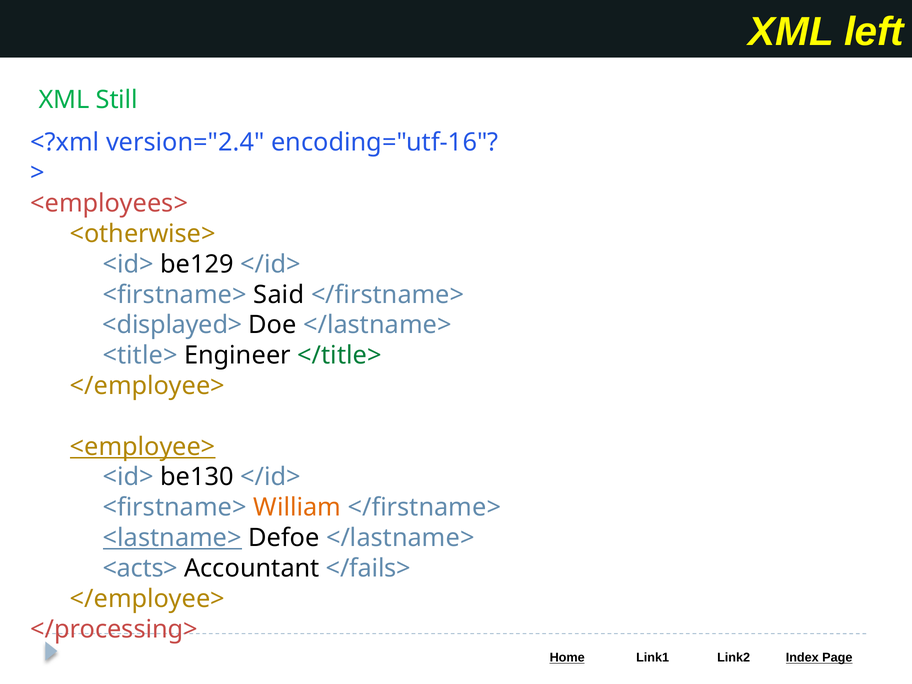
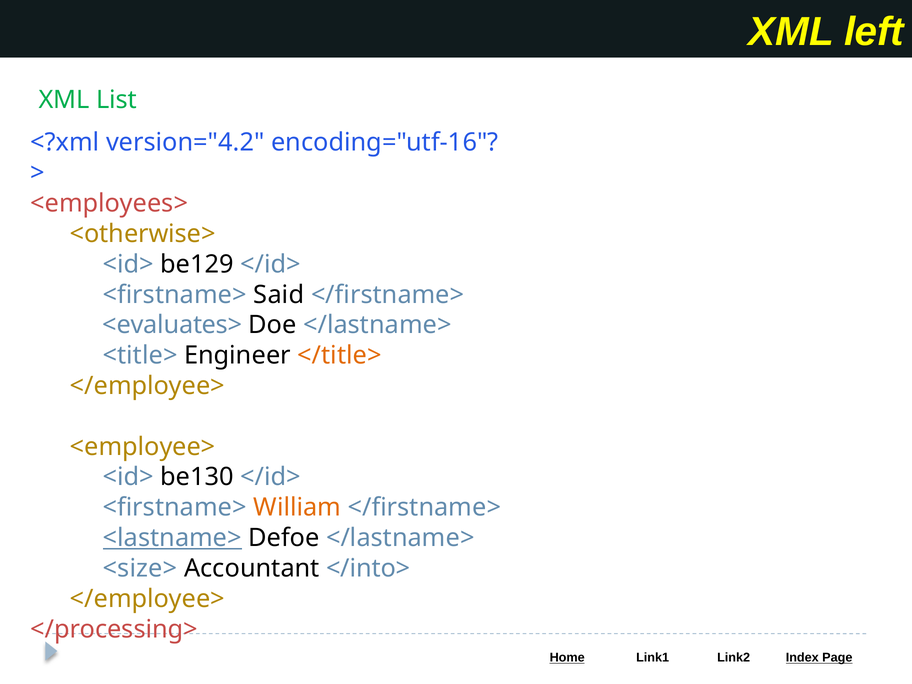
Still: Still -> List
version="2.4: version="2.4 -> version="4.2
<displayed>: <displayed> -> <evaluates>
</title> colour: green -> orange
<employee> underline: present -> none
<acts>: <acts> -> <size>
</fails>: </fails> -> </into>
